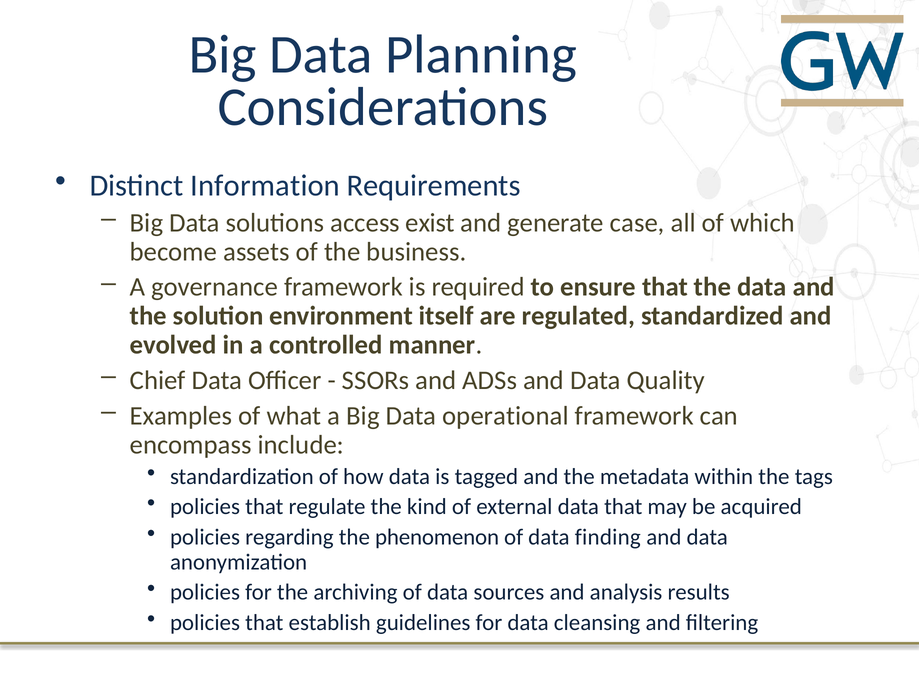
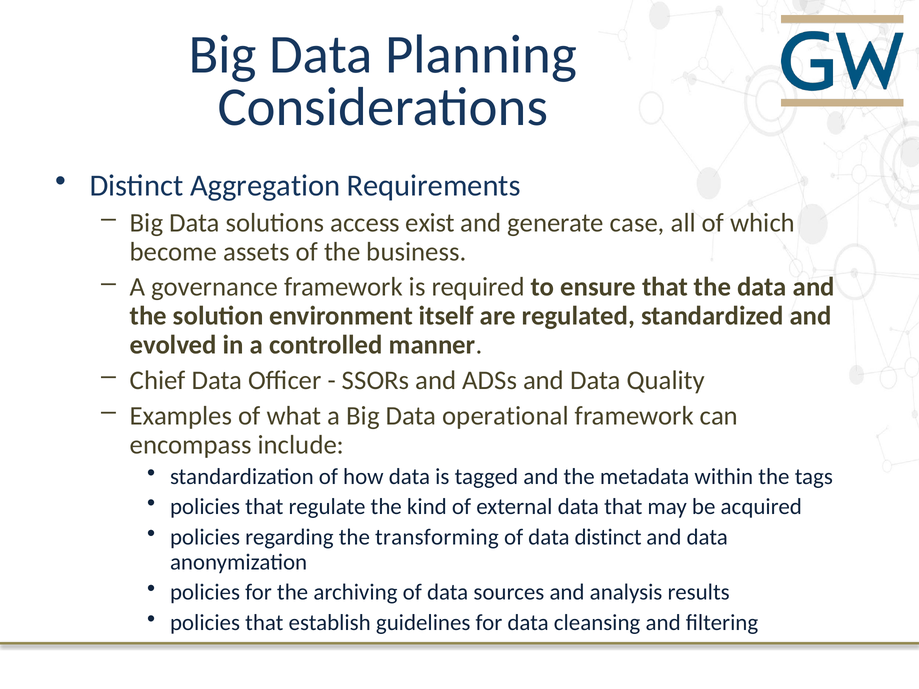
Information: Information -> Aggregation
phenomenon: phenomenon -> transforming
data finding: finding -> distinct
